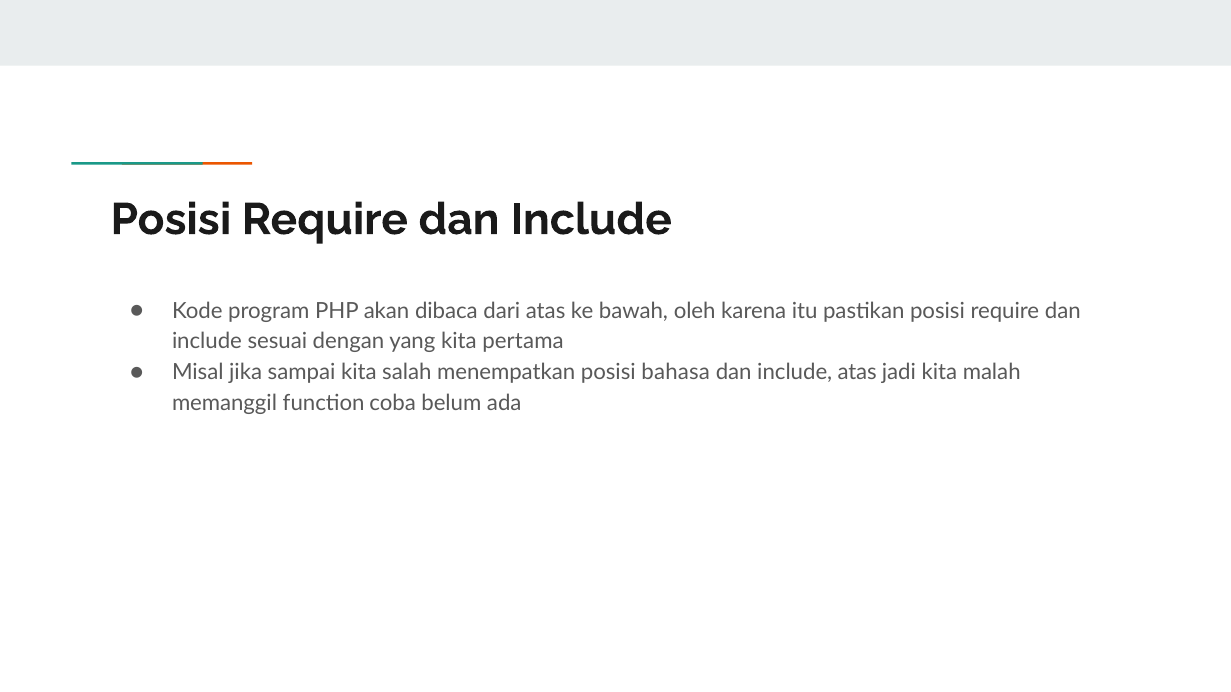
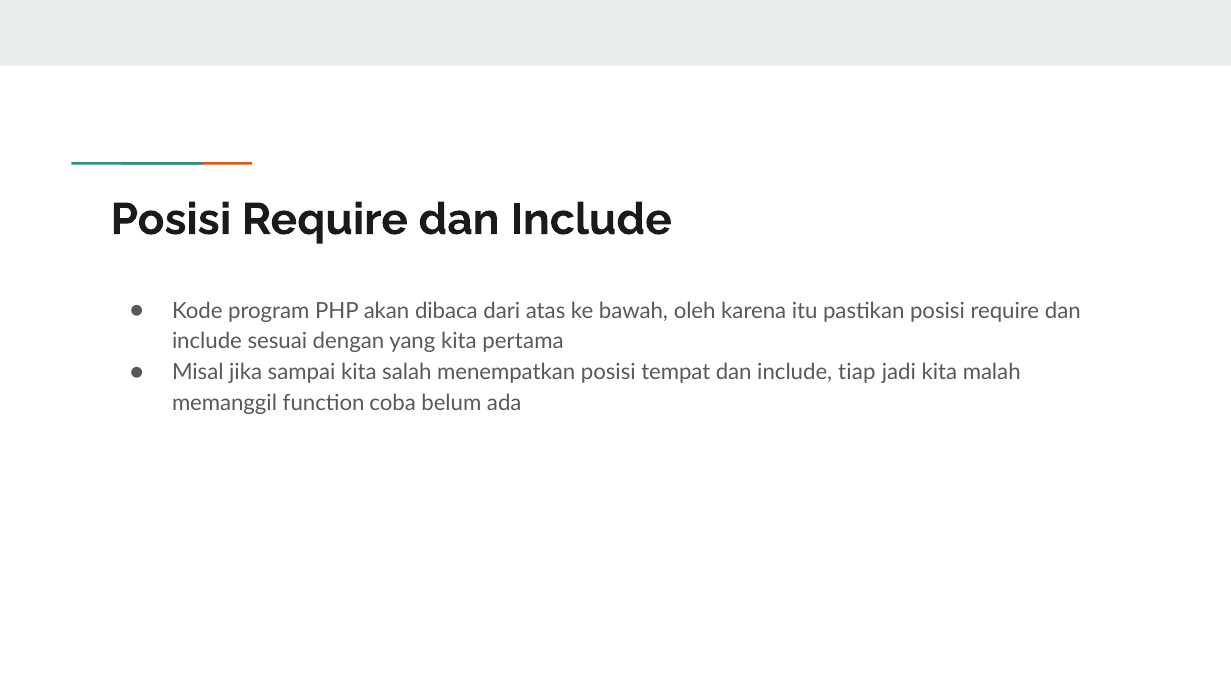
bahasa: bahasa -> tempat
include atas: atas -> tiap
